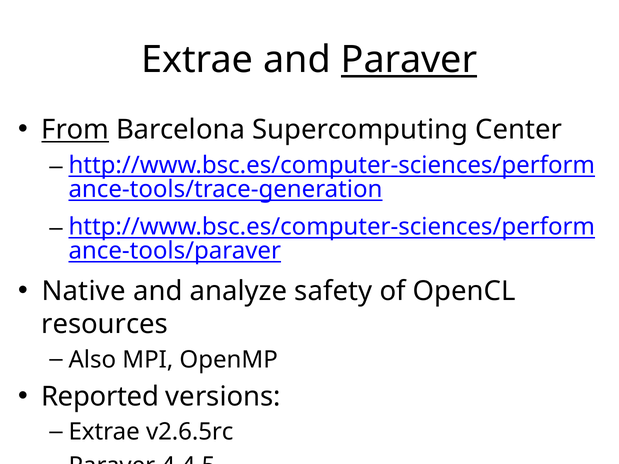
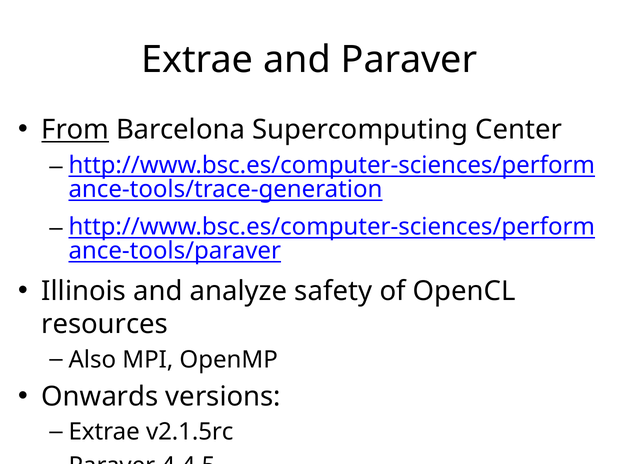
Paraver at (409, 60) underline: present -> none
Native: Native -> Illinois
Reported: Reported -> Onwards
v2.6.5rc: v2.6.5rc -> v2.1.5rc
